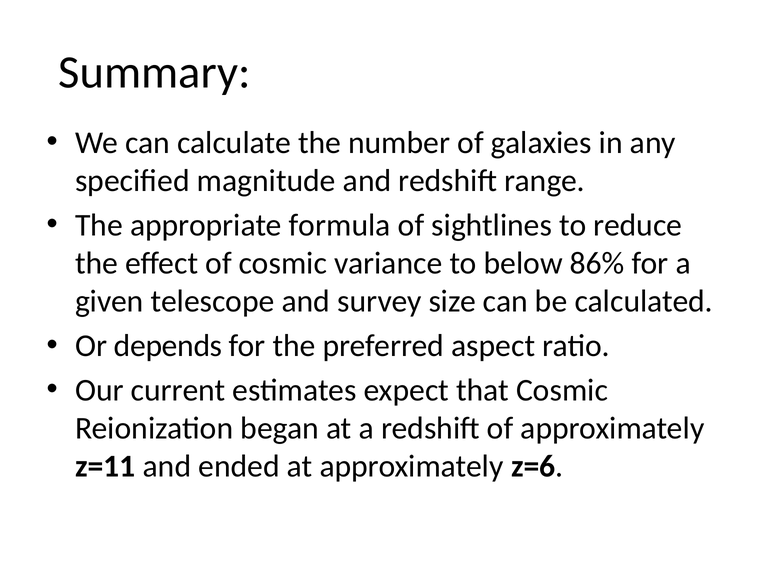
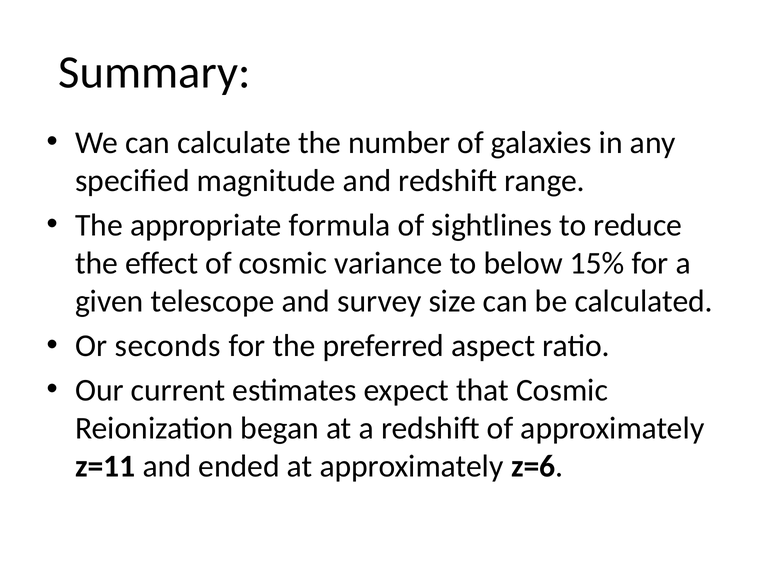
86%: 86% -> 15%
depends: depends -> seconds
